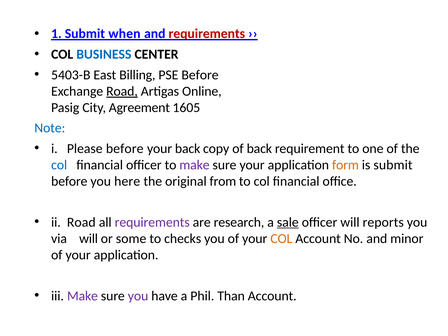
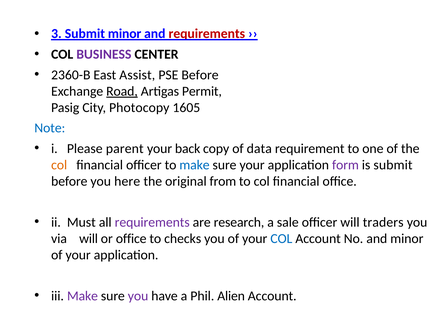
1: 1 -> 3
Submit when: when -> minor
BUSINESS colour: blue -> purple
5403-B: 5403-B -> 2360-B
Billing: Billing -> Assist
Online: Online -> Permit
Agreement: Agreement -> Photocopy
Please before: before -> parent
of back: back -> data
col at (59, 165) colour: blue -> orange
make at (195, 165) colour: purple -> blue
form colour: orange -> purple
ii Road: Road -> Must
sale underline: present -> none
reports: reports -> traders
or some: some -> office
COL at (281, 239) colour: orange -> blue
Than: Than -> Alien
